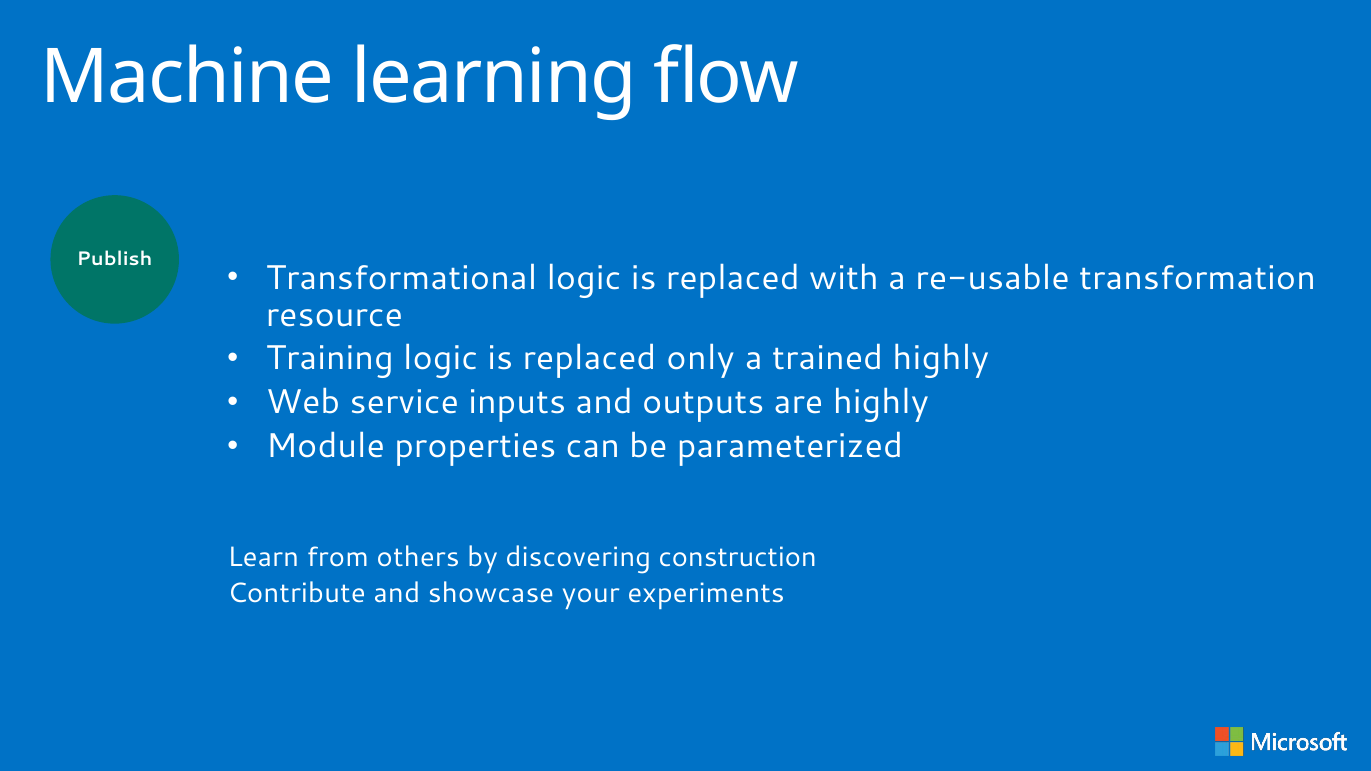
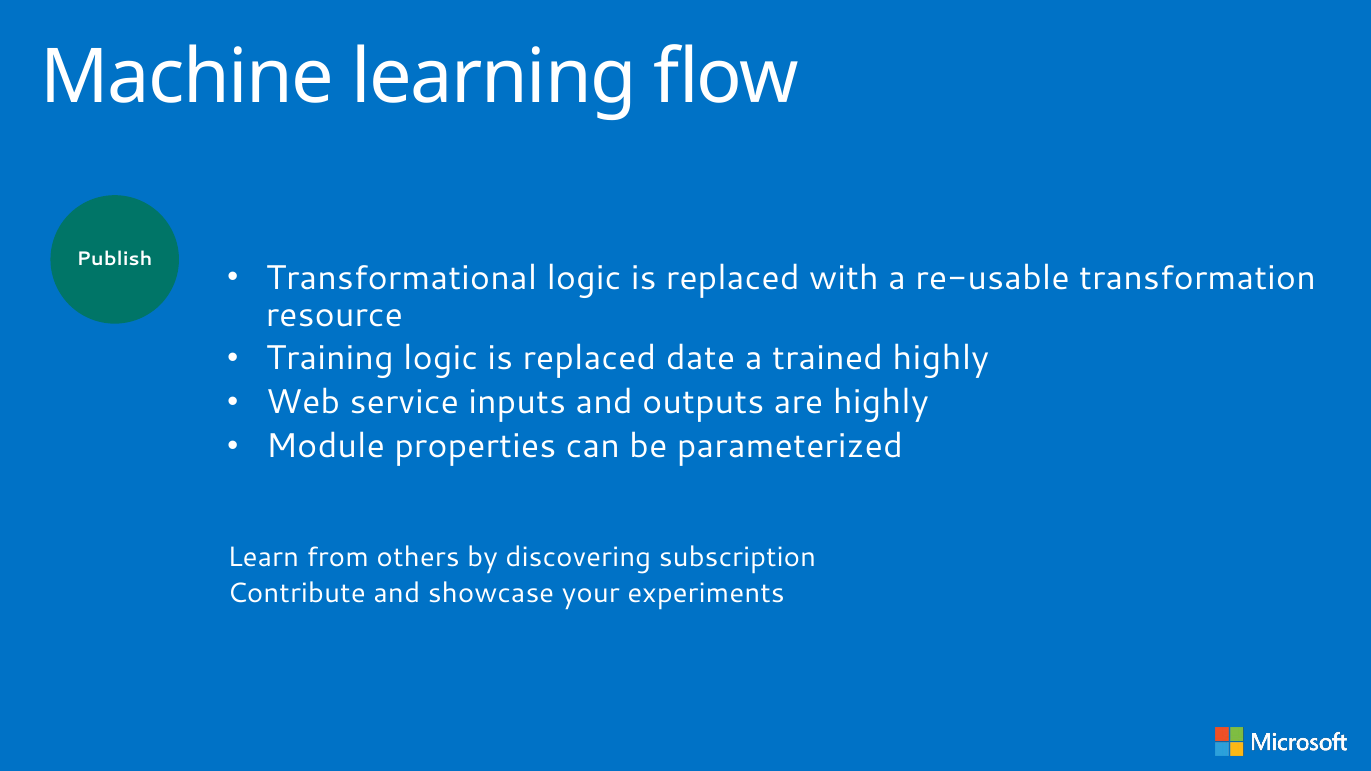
only: only -> date
construction: construction -> subscription
